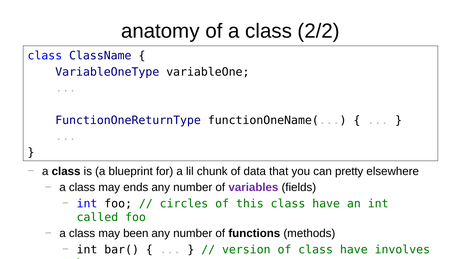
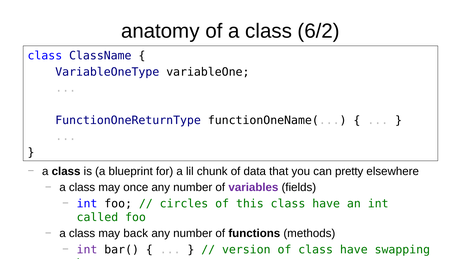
2/2: 2/2 -> 6/2
ends: ends -> once
been: been -> back
int at (87, 250) colour: black -> purple
involves: involves -> swapping
